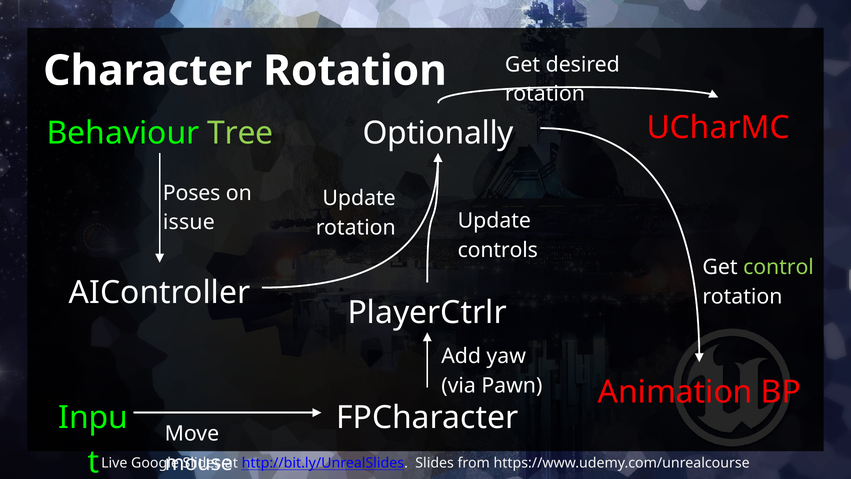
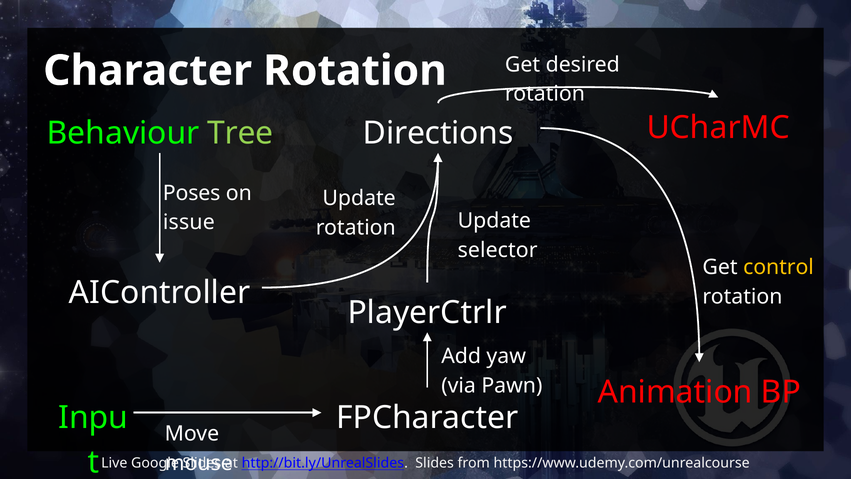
Optionally: Optionally -> Directions
controls: controls -> selector
control colour: light green -> yellow
